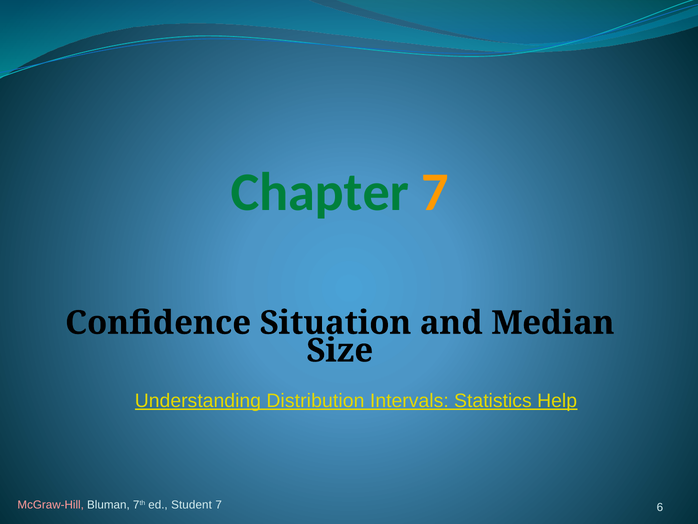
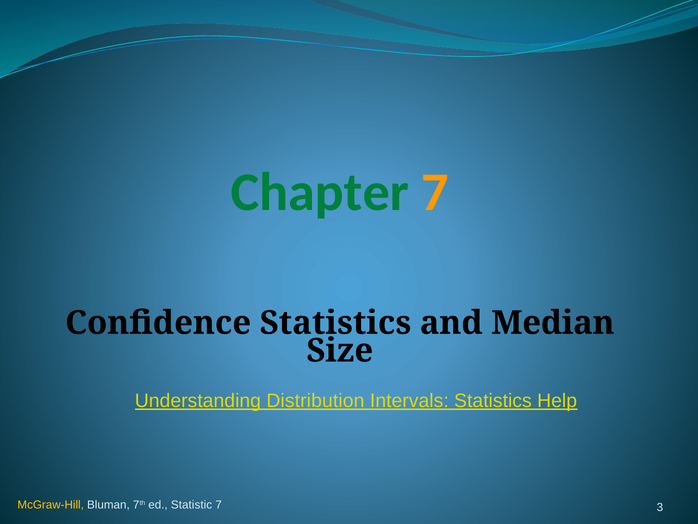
Confidence Situation: Situation -> Statistics
McGraw-Hill colour: pink -> yellow
Student: Student -> Statistic
6: 6 -> 3
